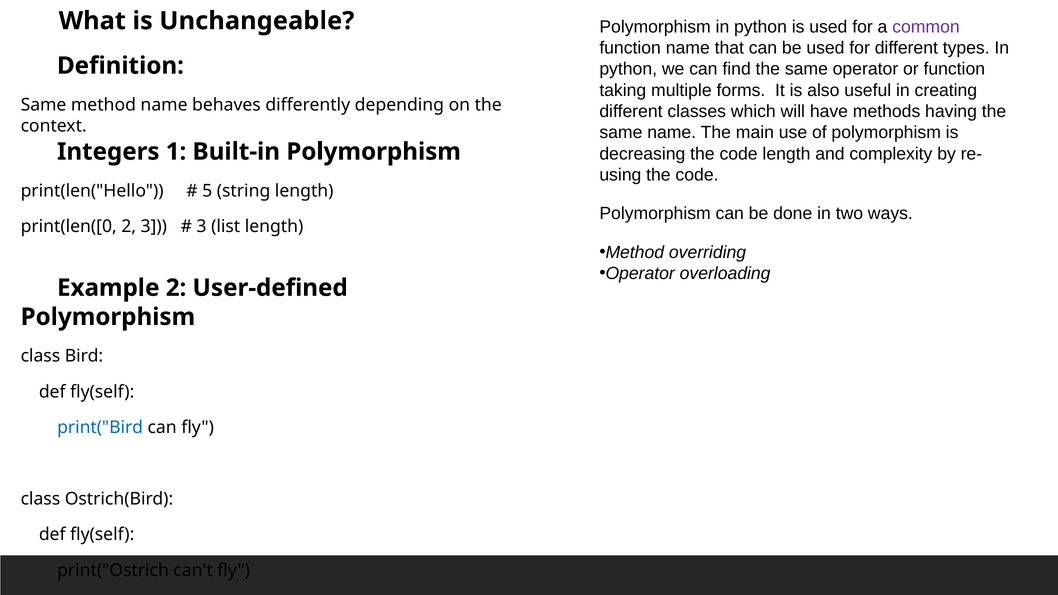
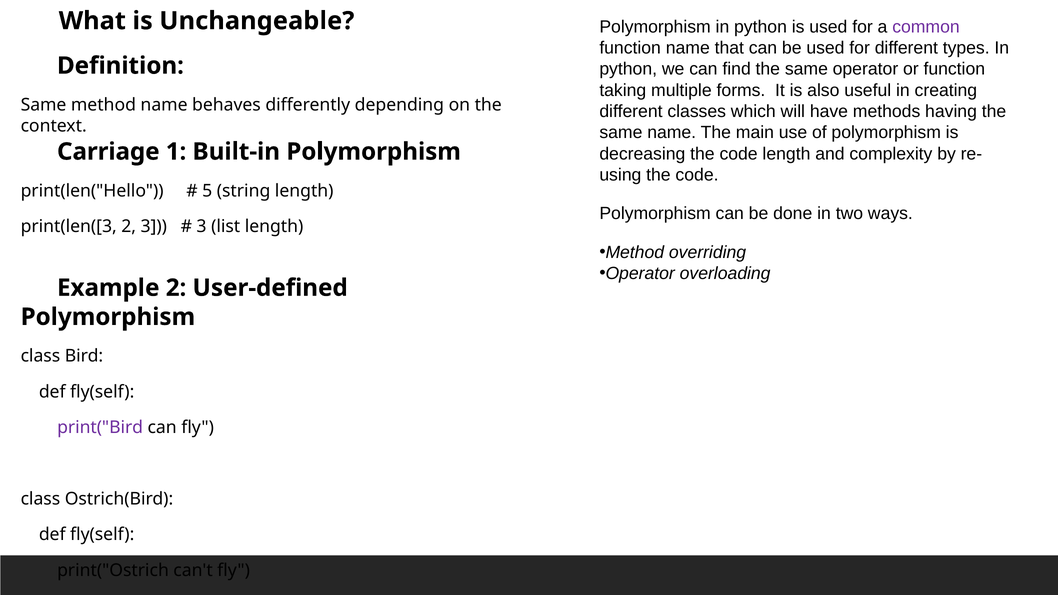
Integers: Integers -> Carriage
print(len([0: print(len([0 -> print(len([3
print("Bird colour: blue -> purple
